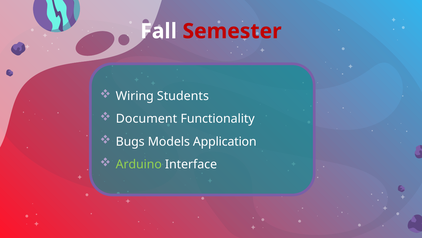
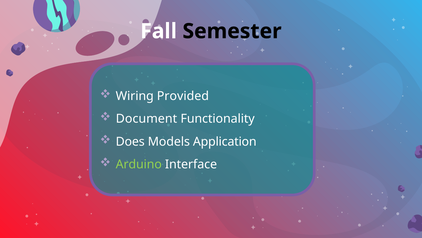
Semester colour: red -> black
Students: Students -> Provided
Bugs: Bugs -> Does
